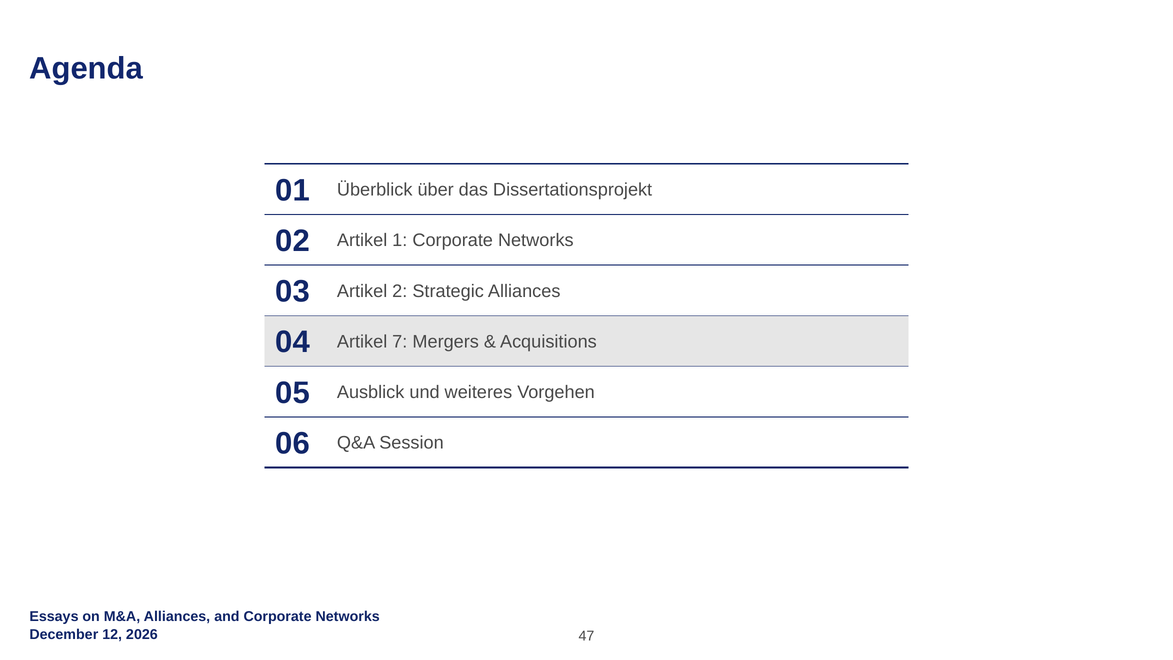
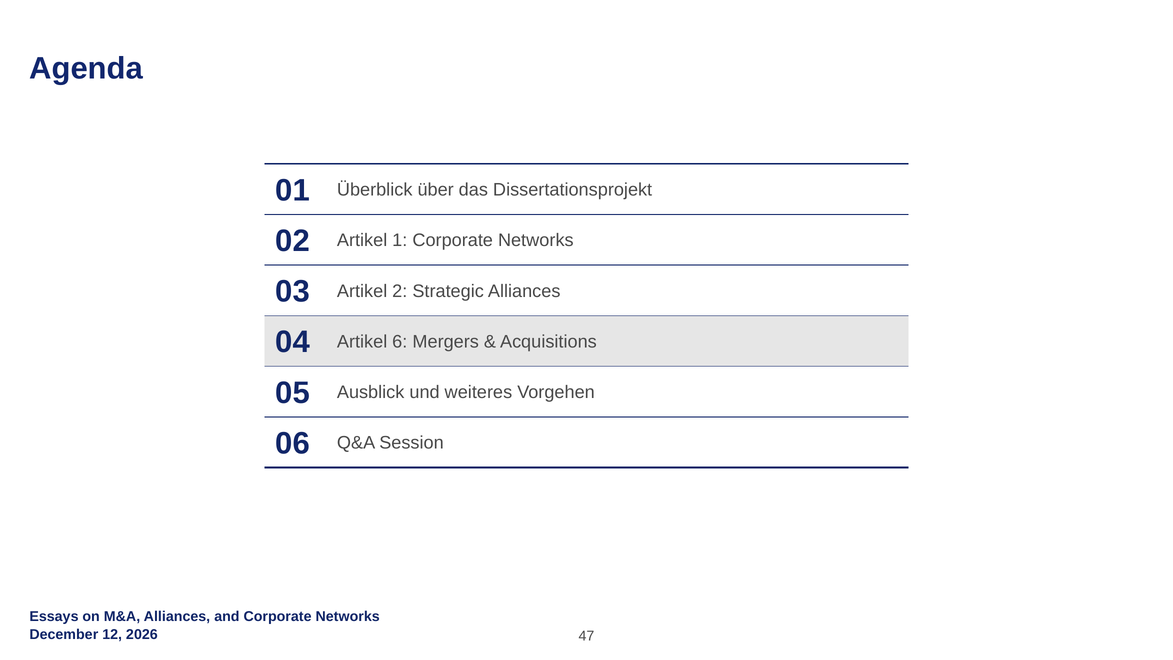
7: 7 -> 6
